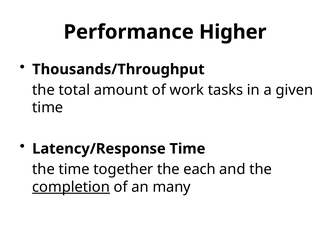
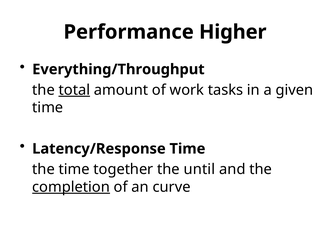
Thousands/Throughput: Thousands/Throughput -> Everything/Throughput
total underline: none -> present
each: each -> until
many: many -> curve
